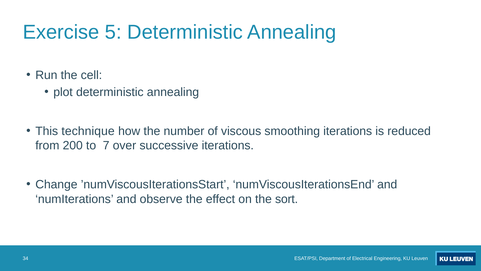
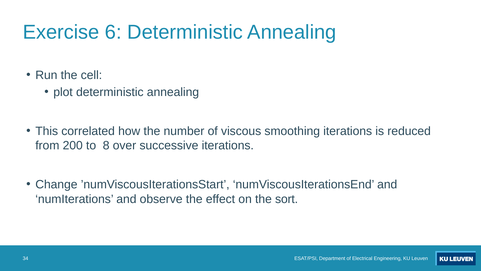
5: 5 -> 6
technique: technique -> correlated
7: 7 -> 8
